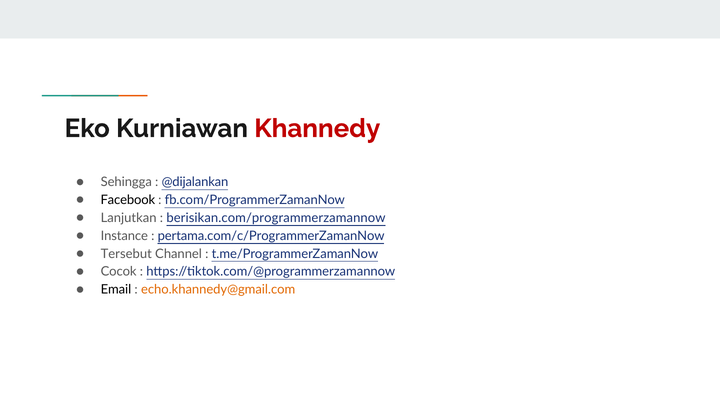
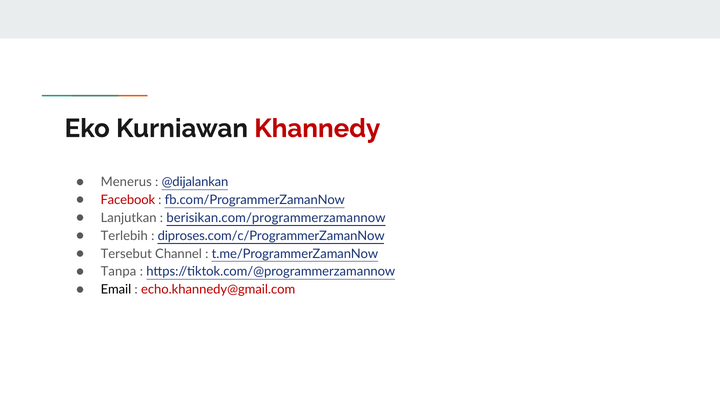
Sehingga: Sehingga -> Menerus
Facebook colour: black -> red
Instance: Instance -> Terlebih
pertama.com/c/ProgrammerZamanNow: pertama.com/c/ProgrammerZamanNow -> diproses.com/c/ProgrammerZamanNow
Cocok: Cocok -> Tanpa
echo.khannedy@gmail.com colour: orange -> red
